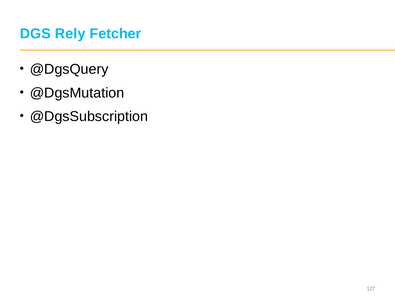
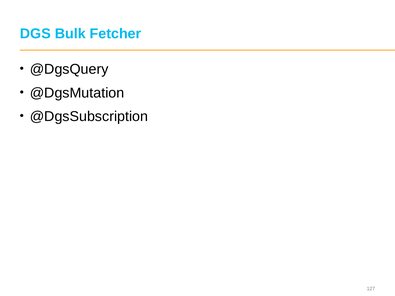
Rely: Rely -> Bulk
